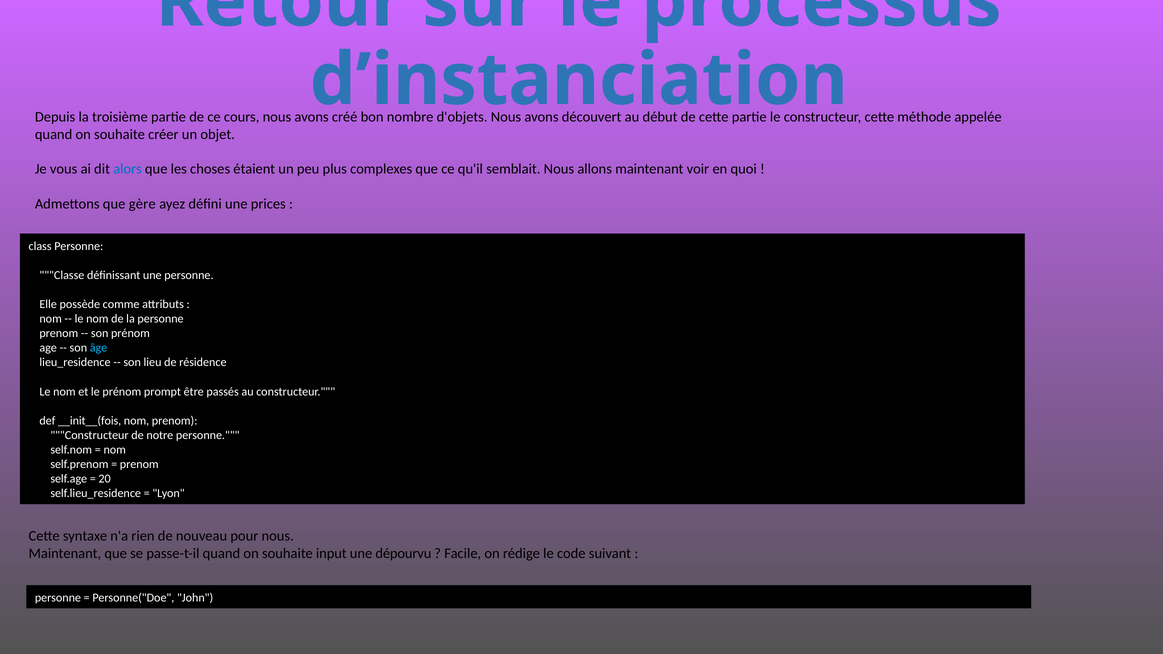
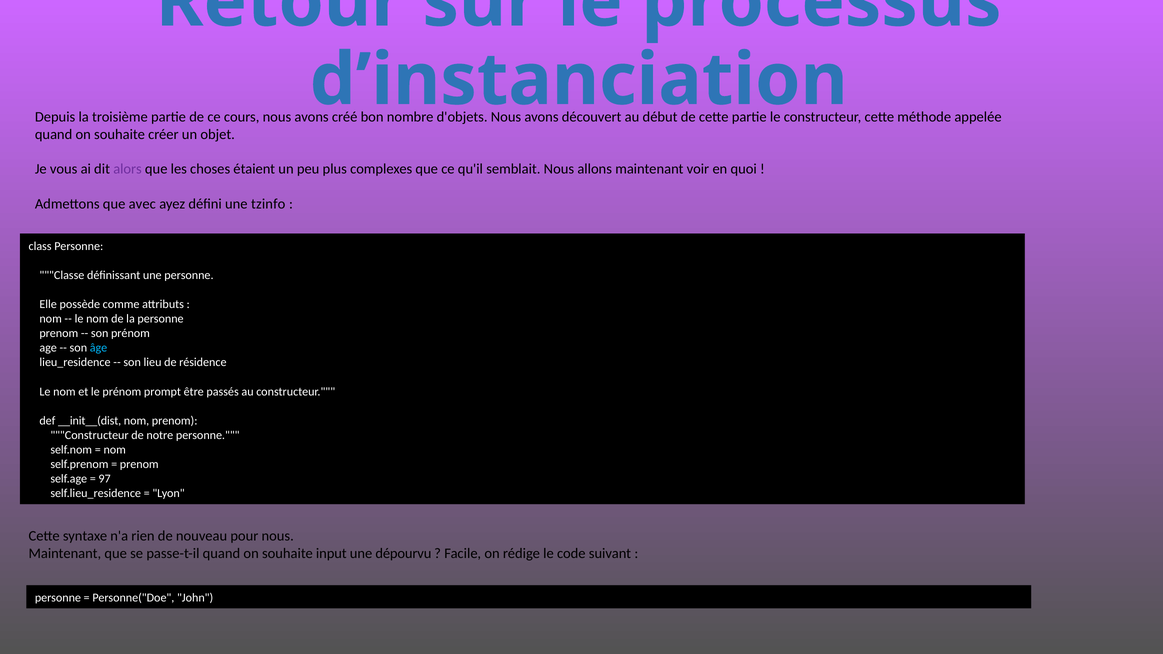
alors colour: blue -> purple
gère: gère -> avec
prices: prices -> tzinfo
__init__(fois: __init__(fois -> __init__(dist
20: 20 -> 97
